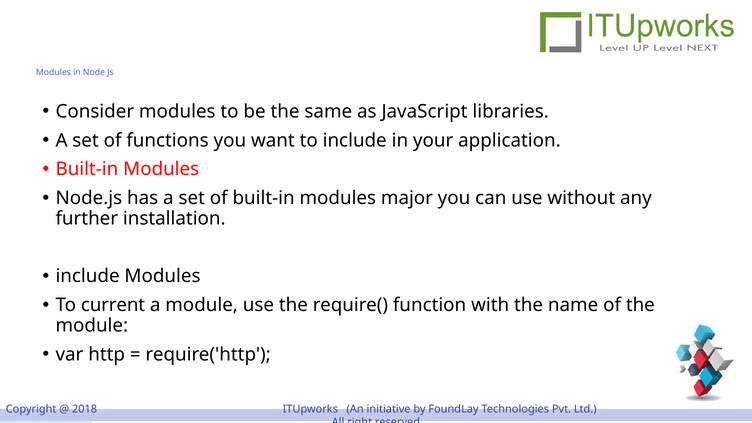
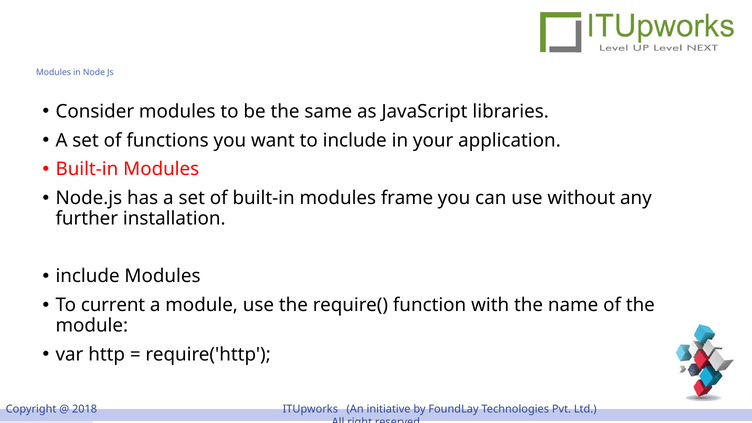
major: major -> frame
